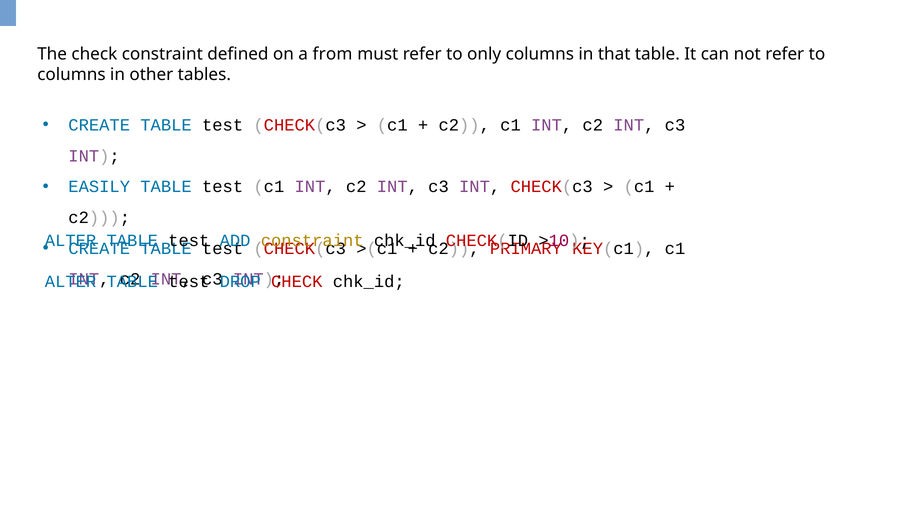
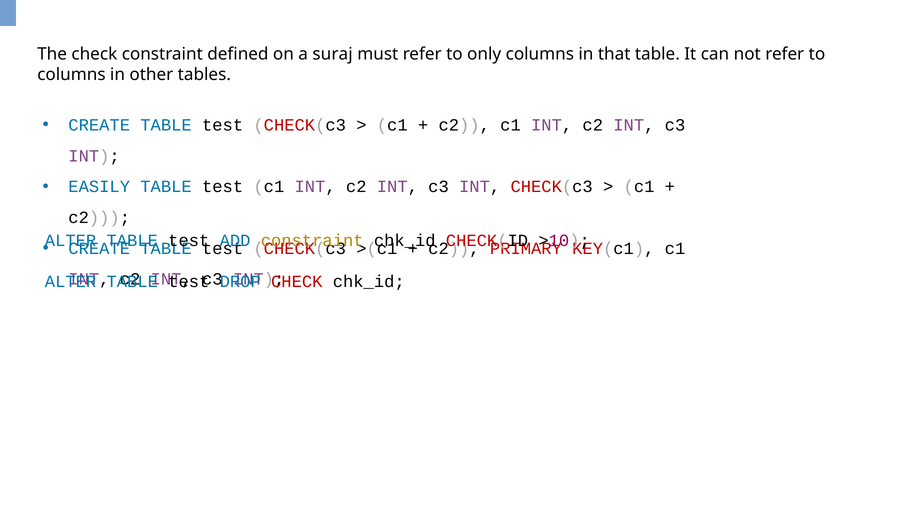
from: from -> suraj
